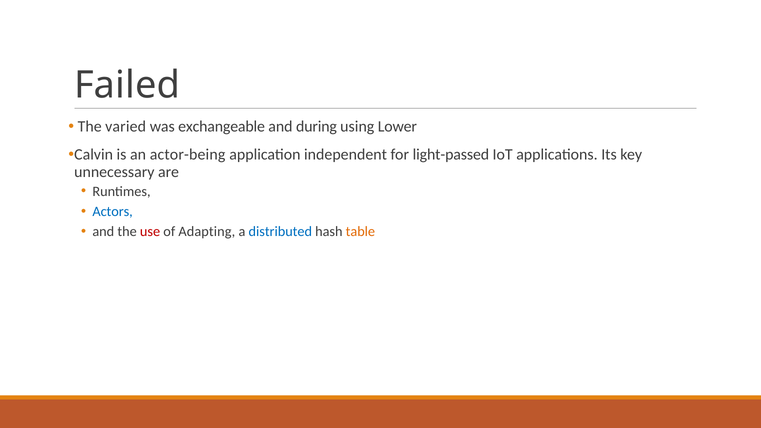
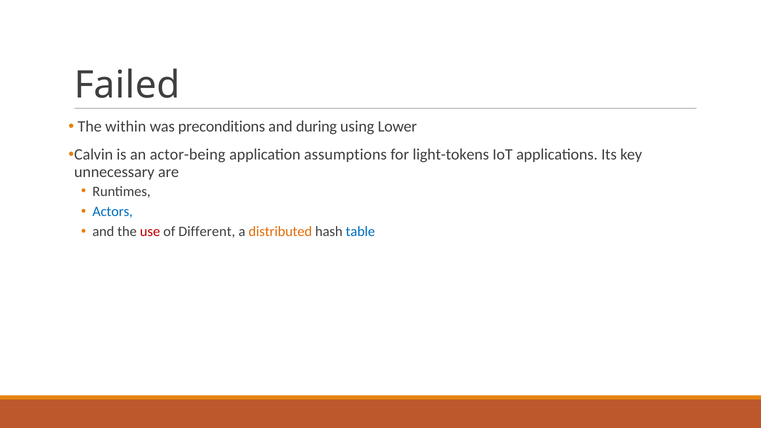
varied: varied -> within
exchangeable: exchangeable -> preconditions
independent: independent -> assumptions
light-passed: light-passed -> light-tokens
Adapting: Adapting -> Different
distributed colour: blue -> orange
table colour: orange -> blue
